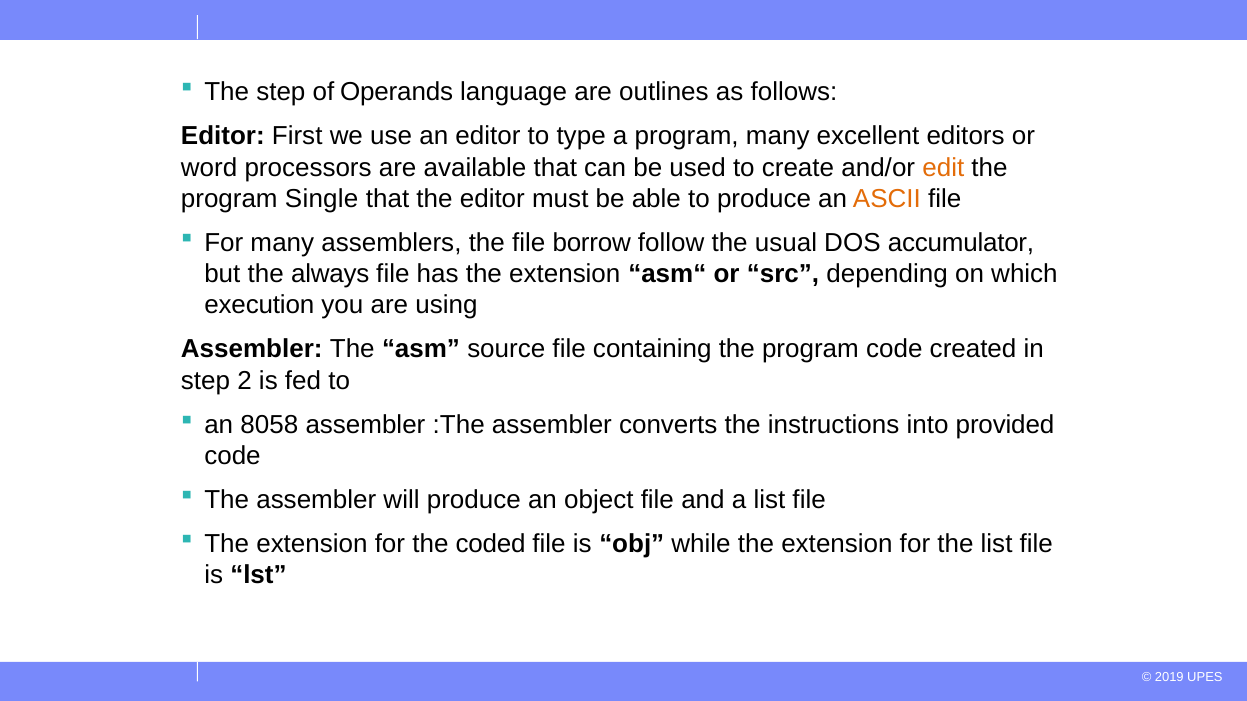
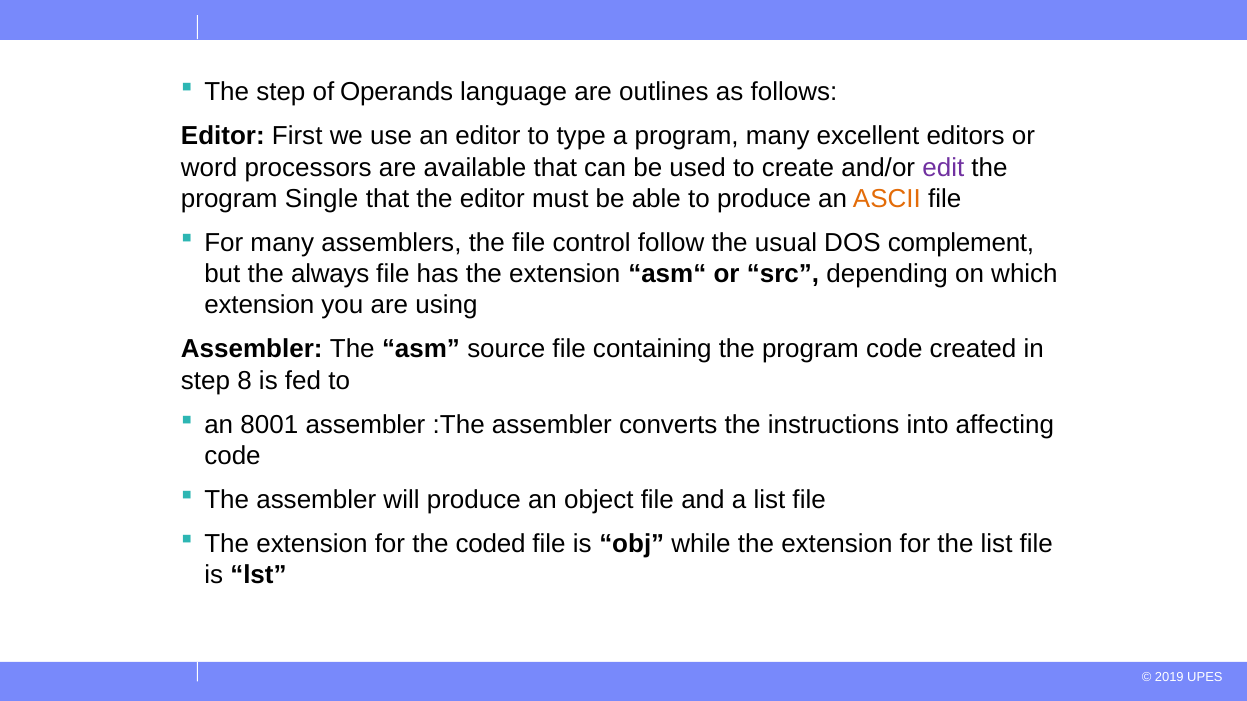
edit colour: orange -> purple
borrow: borrow -> control
accumulator: accumulator -> complement
execution at (259, 305): execution -> extension
2: 2 -> 8
8058: 8058 -> 8001
provided: provided -> affecting
